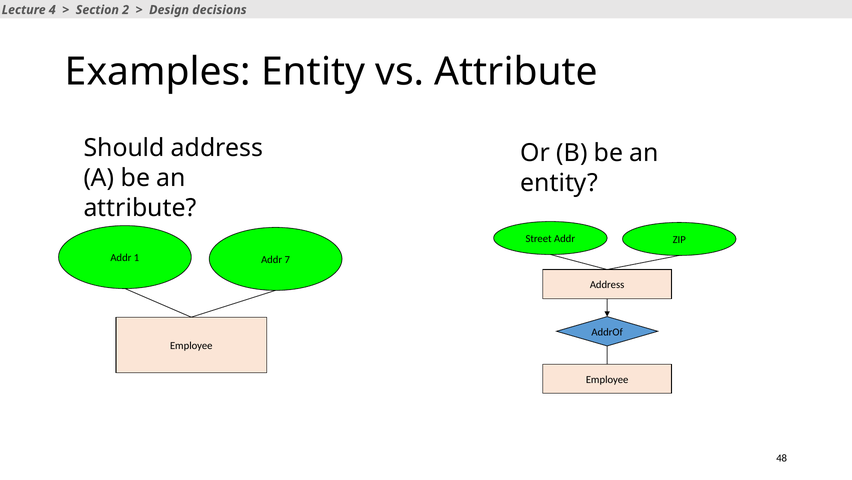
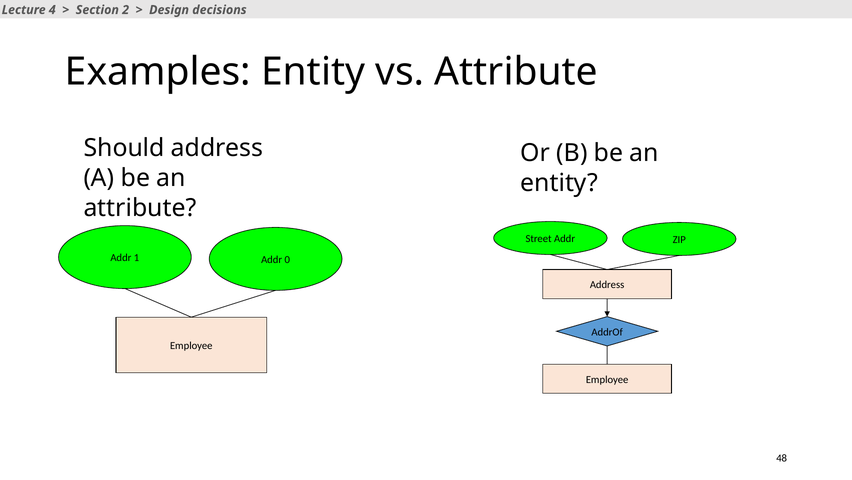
7: 7 -> 0
